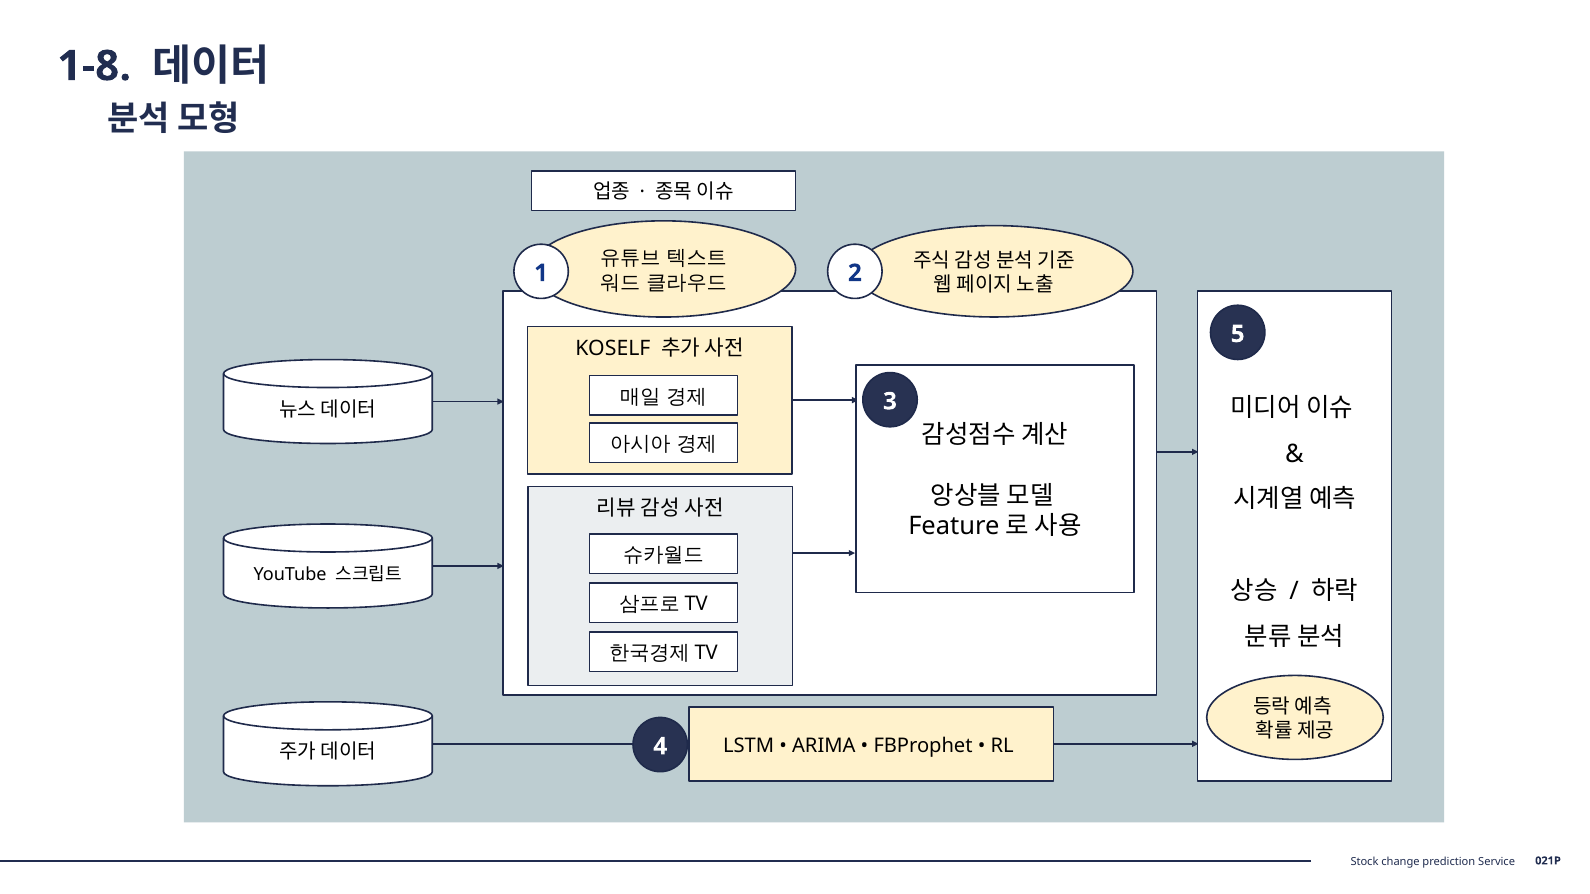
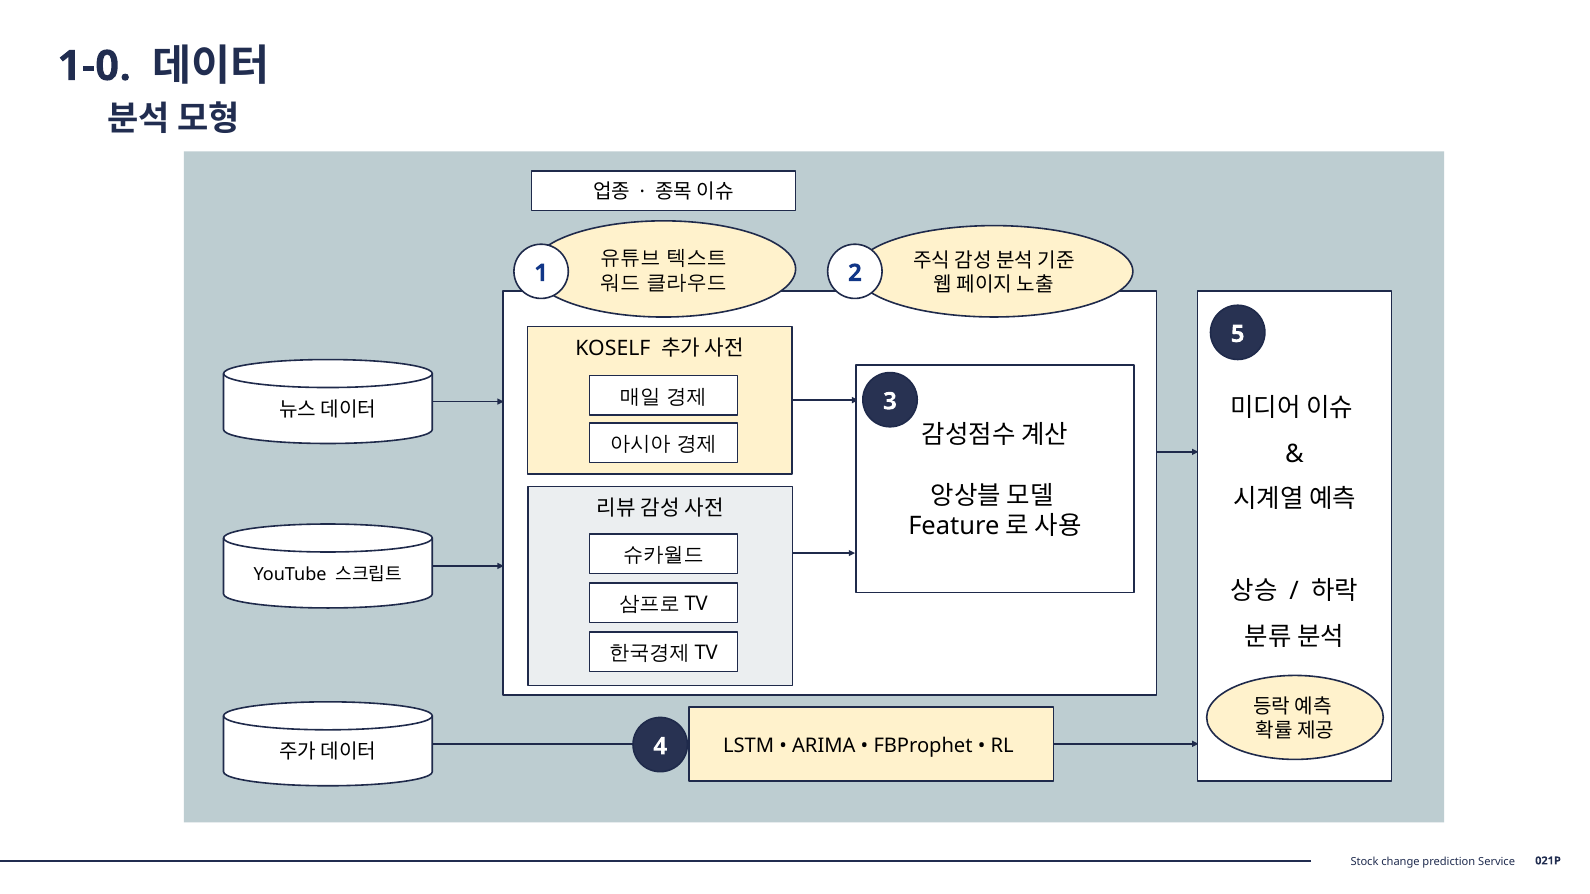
1-8: 1-8 -> 1-0
